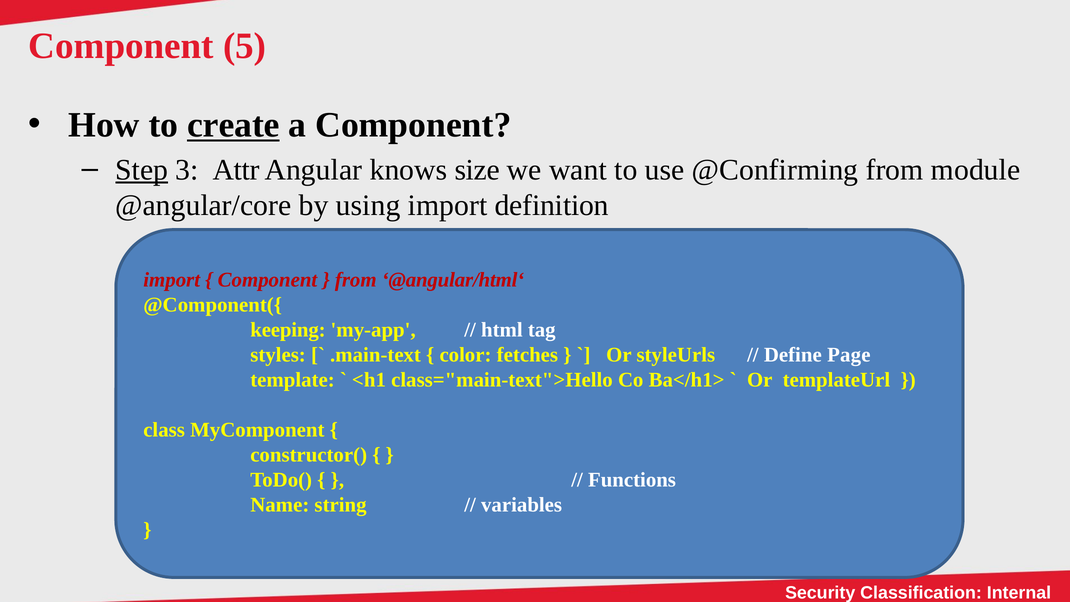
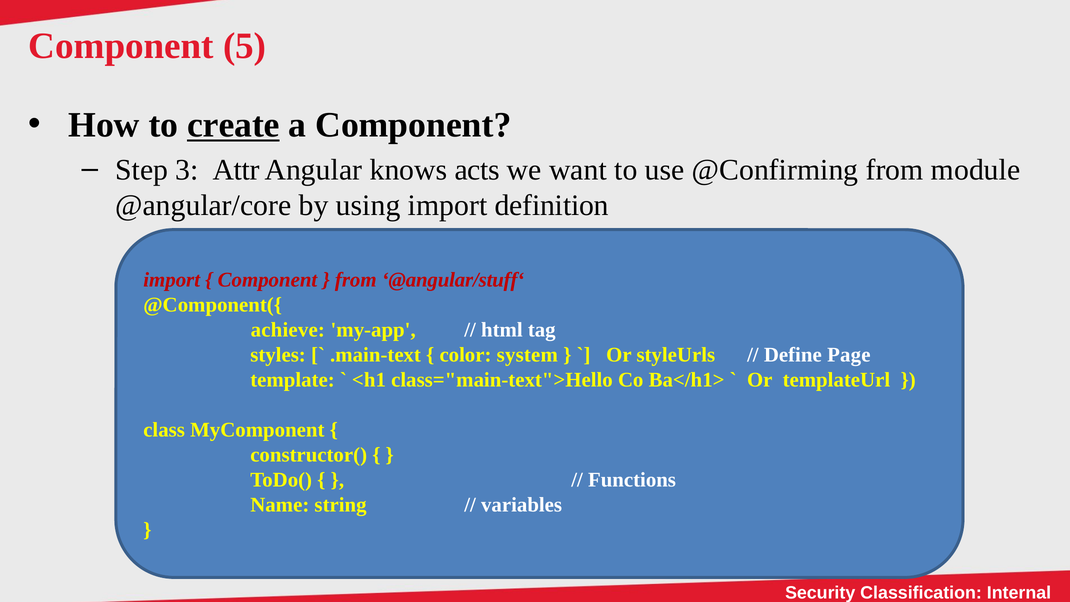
Step underline: present -> none
size: size -> acts
@angular/html‘: @angular/html‘ -> @angular/stuff‘
keeping: keeping -> achieve
fetches: fetches -> system
